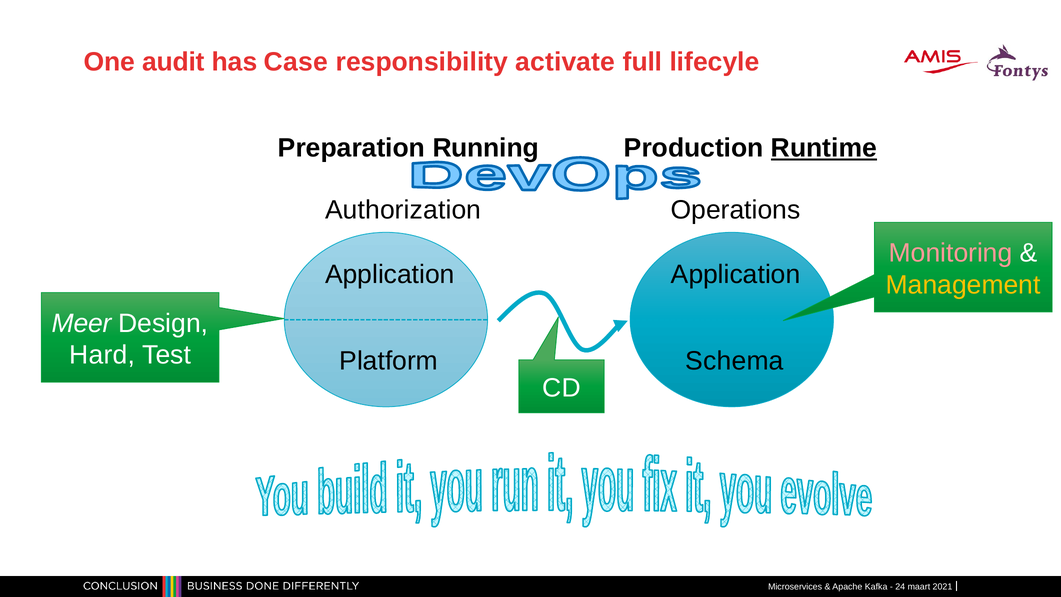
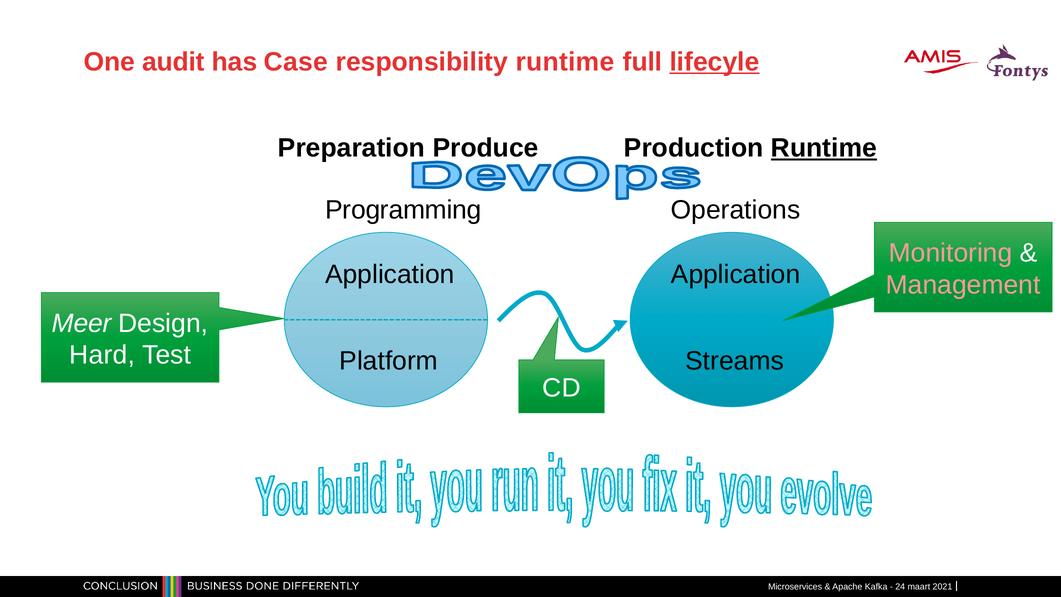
responsibility activate: activate -> runtime
lifecyle underline: none -> present
Running: Running -> Produce
Authorization: Authorization -> Programming
Management colour: yellow -> pink
Schema: Schema -> Streams
